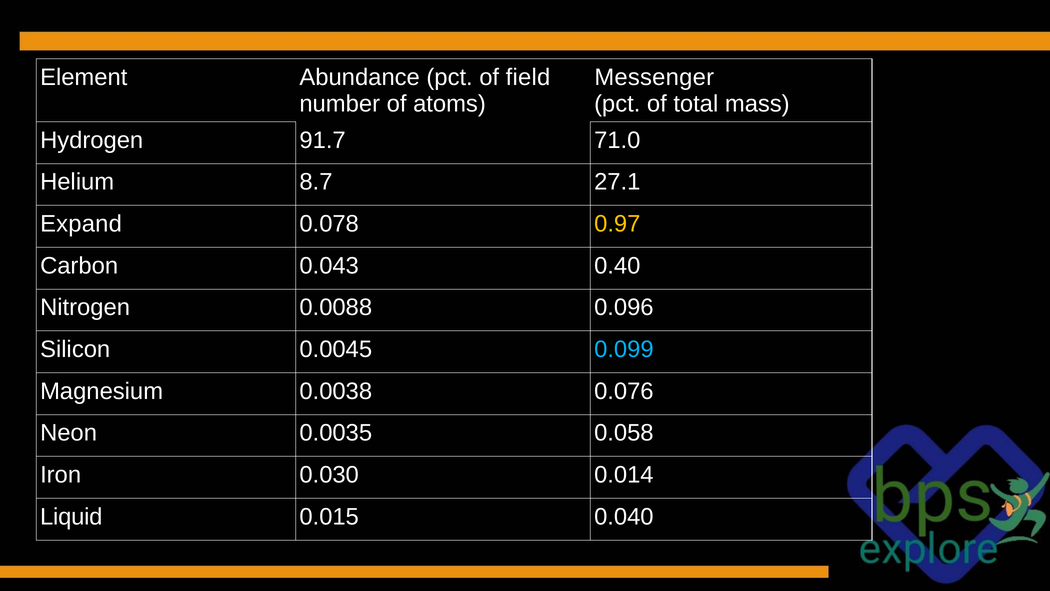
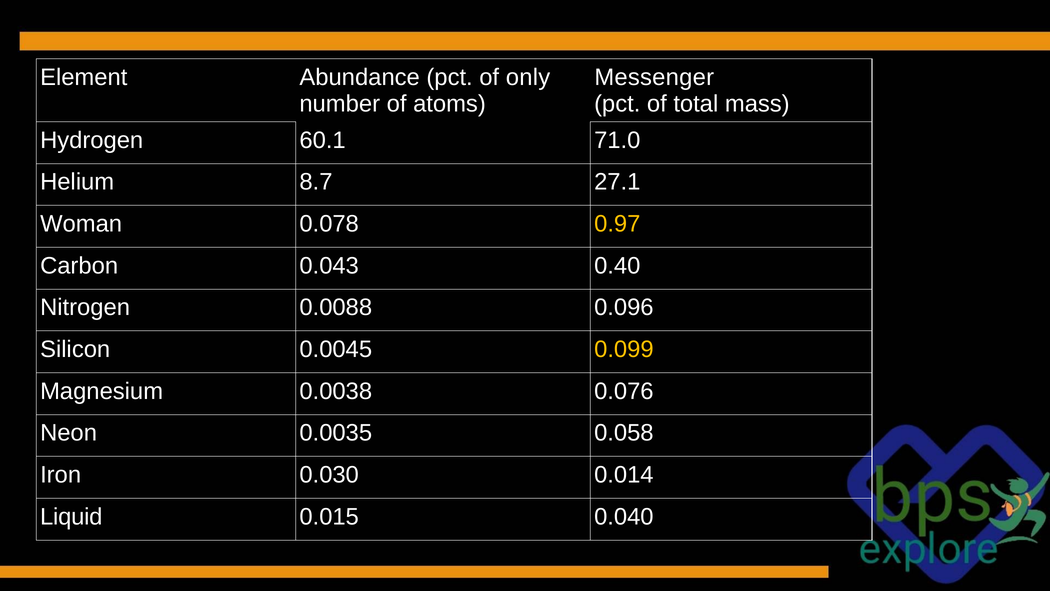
field: field -> only
91.7: 91.7 -> 60.1
Expand: Expand -> Woman
0.099 colour: light blue -> yellow
